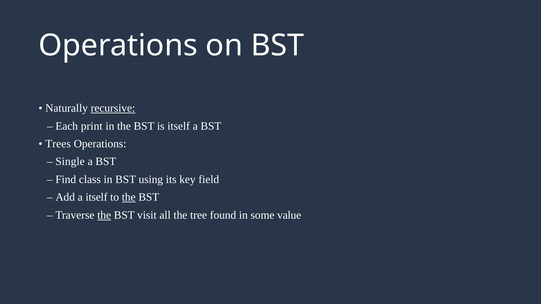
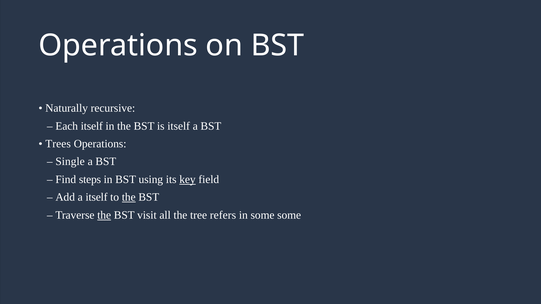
recursive underline: present -> none
Each print: print -> itself
class: class -> steps
key underline: none -> present
found: found -> refers
some value: value -> some
